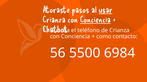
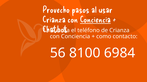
Atoraste: Atoraste -> Provecho
usar underline: present -> none
5500: 5500 -> 8100
